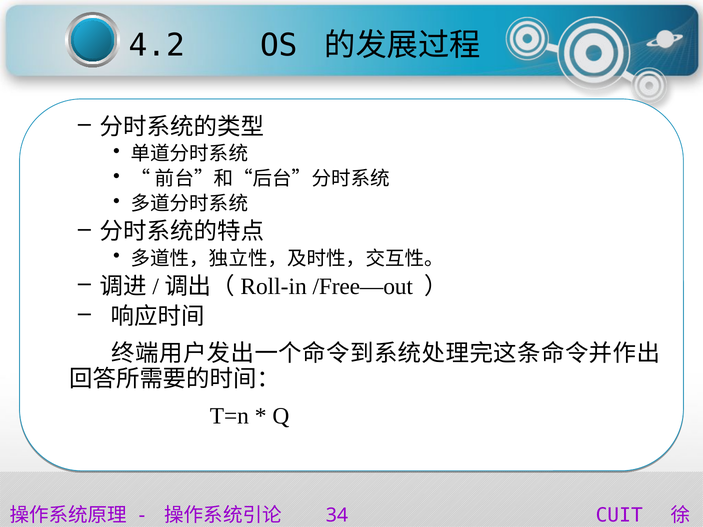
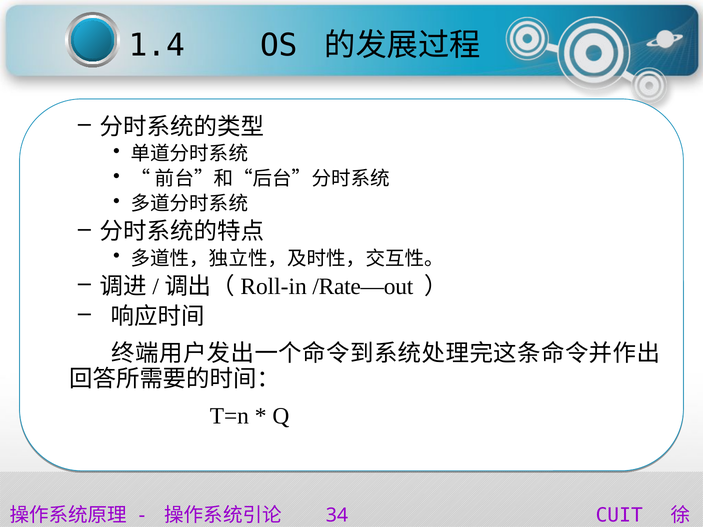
4.2: 4.2 -> 1.4
/Free—out: /Free—out -> /Rate—out
